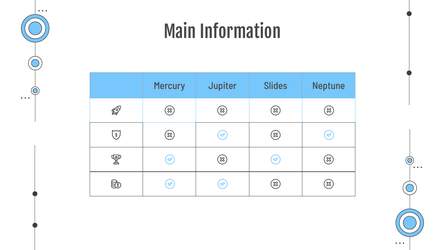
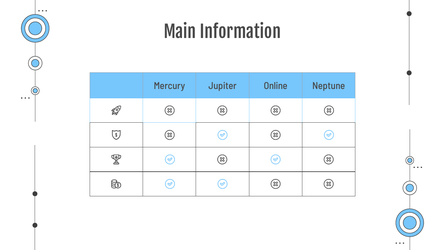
Slides: Slides -> Online
